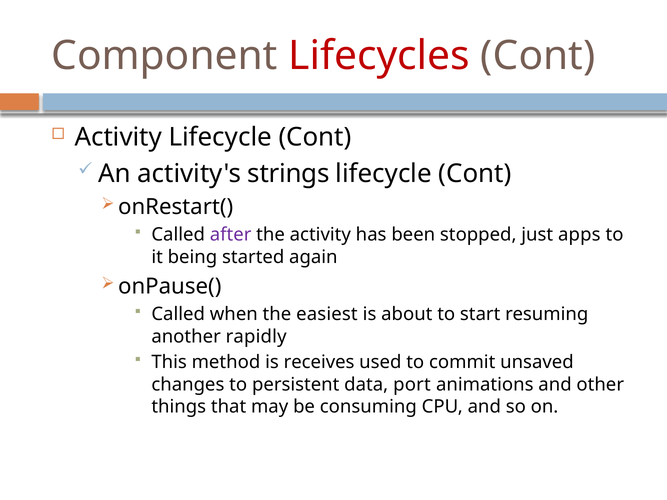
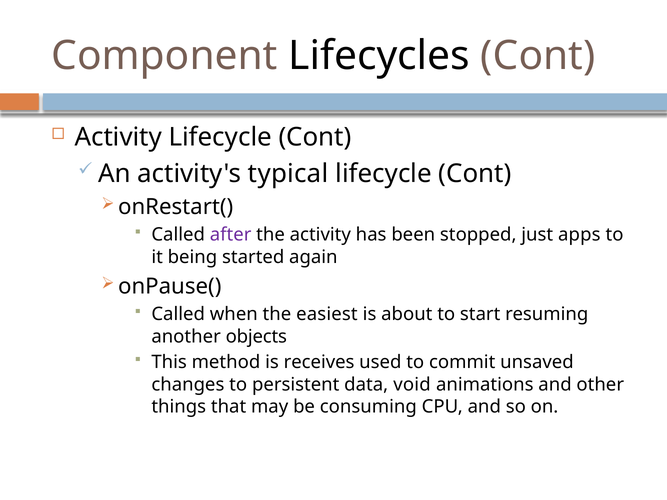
Lifecycles colour: red -> black
strings: strings -> typical
rapidly: rapidly -> objects
port: port -> void
